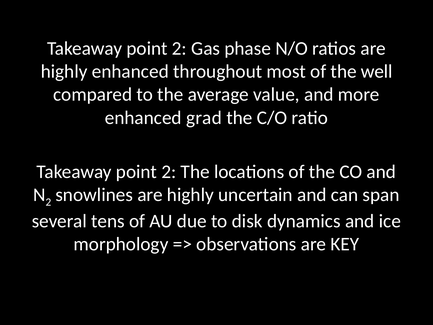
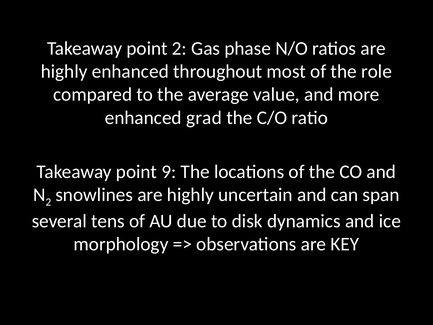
well: well -> role
2 at (169, 172): 2 -> 9
